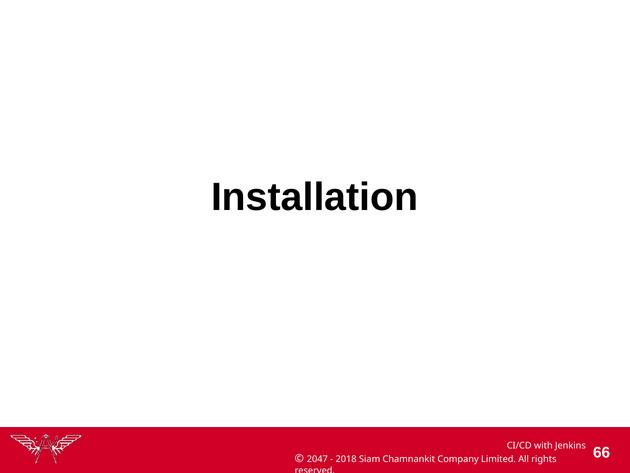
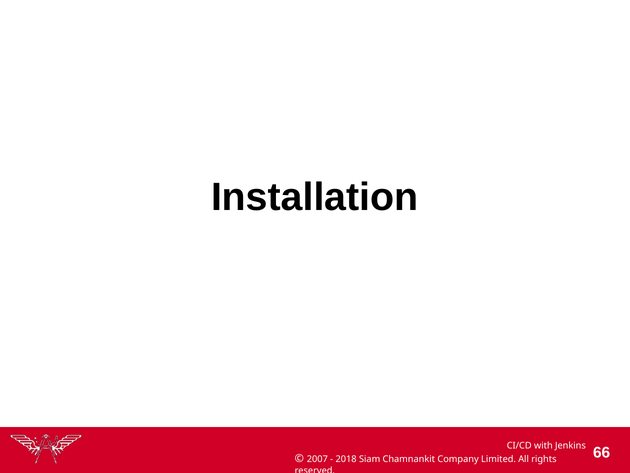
2047: 2047 -> 2007
